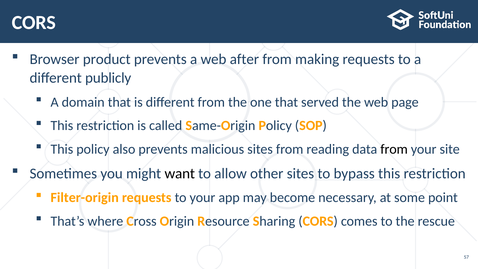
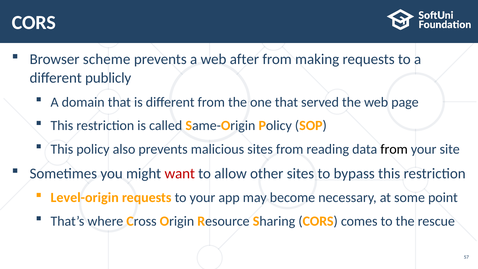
product: product -> scheme
want colour: black -> red
Filter-origin: Filter-origin -> Level-origin
